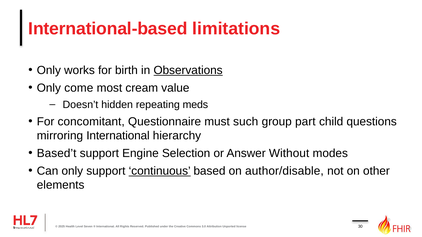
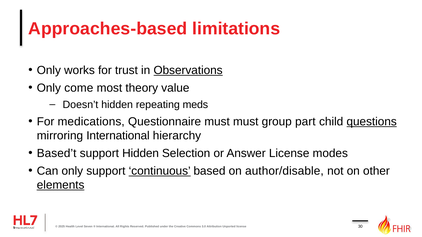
International-based: International-based -> Approaches-based
birth: birth -> trust
cream: cream -> theory
concomitant: concomitant -> medications
must such: such -> must
questions underline: none -> present
support Engine: Engine -> Hidden
Answer Without: Without -> License
elements underline: none -> present
